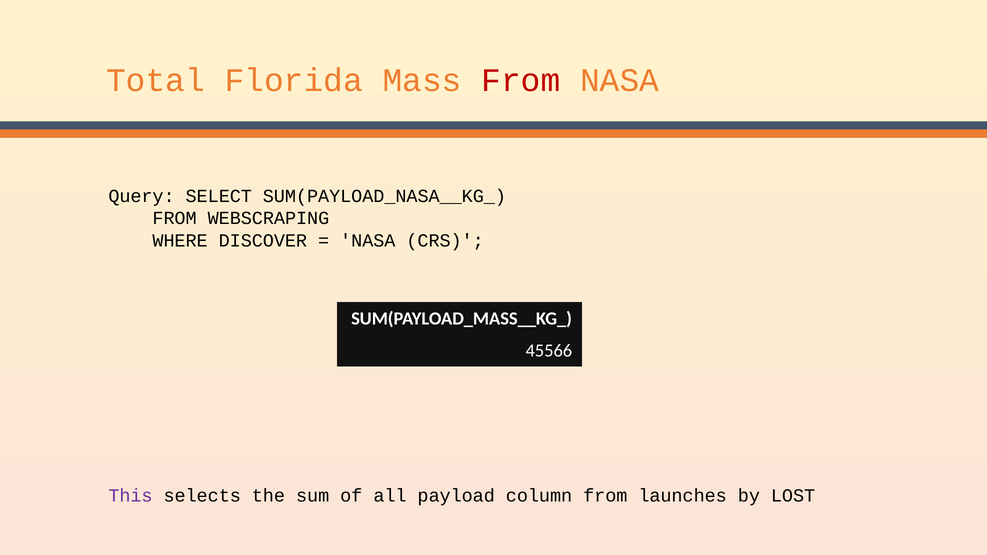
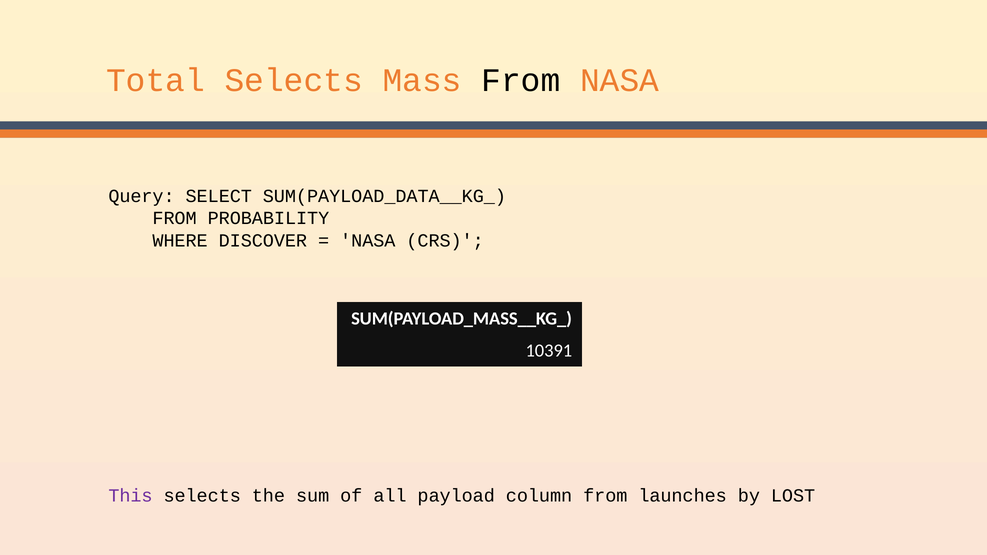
Total Florida: Florida -> Selects
From at (521, 80) colour: red -> black
SUM(PAYLOAD_NASA__KG_: SUM(PAYLOAD_NASA__KG_ -> SUM(PAYLOAD_DATA__KG_
WEBSCRAPING: WEBSCRAPING -> PROBABILITY
45566: 45566 -> 10391
